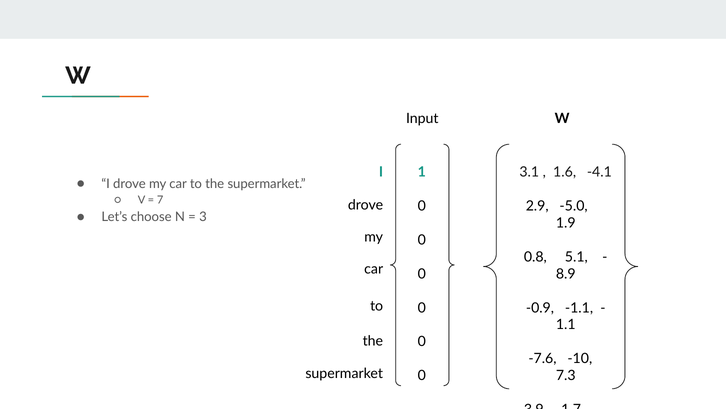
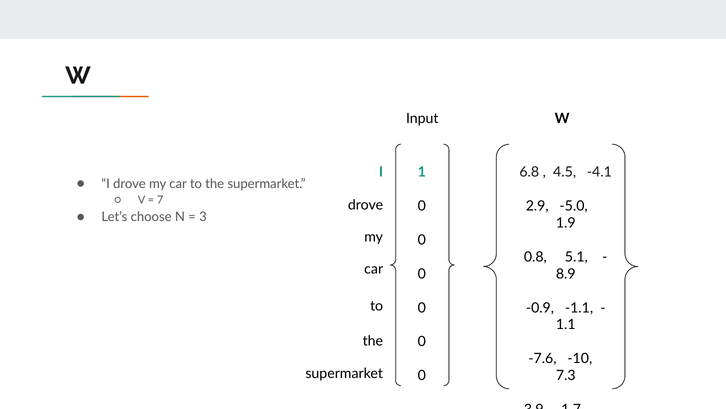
3.1 at (529, 172): 3.1 -> 6.8
1.6: 1.6 -> 4.5
